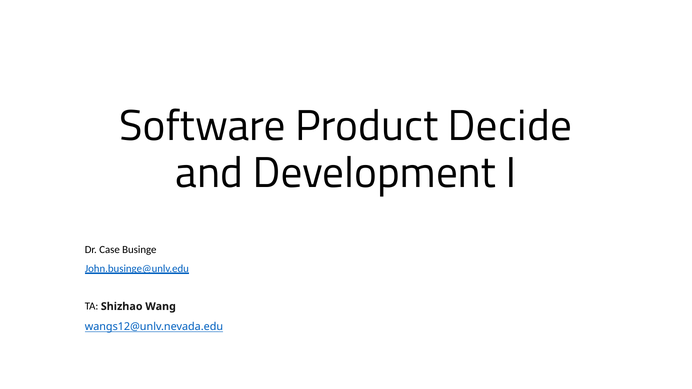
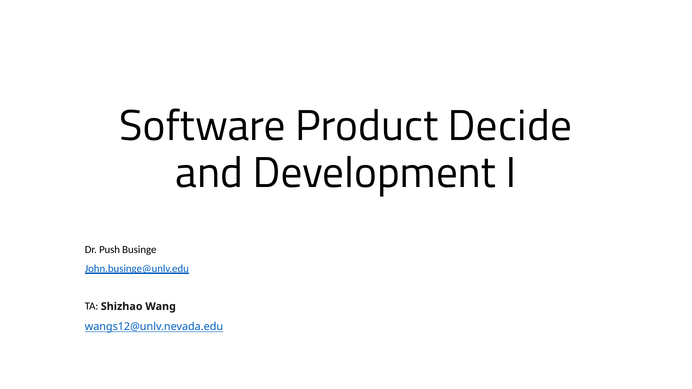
Case: Case -> Push
